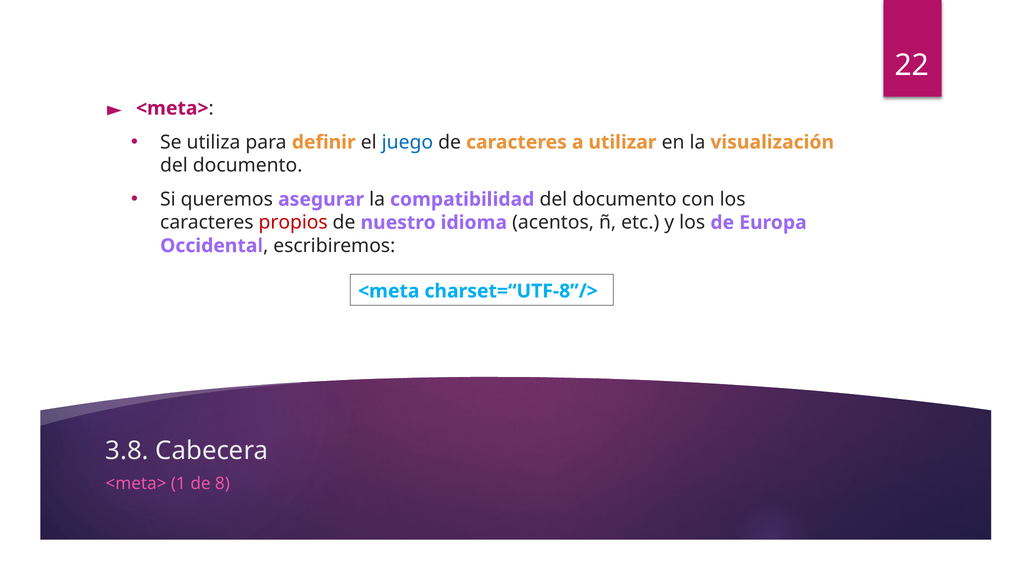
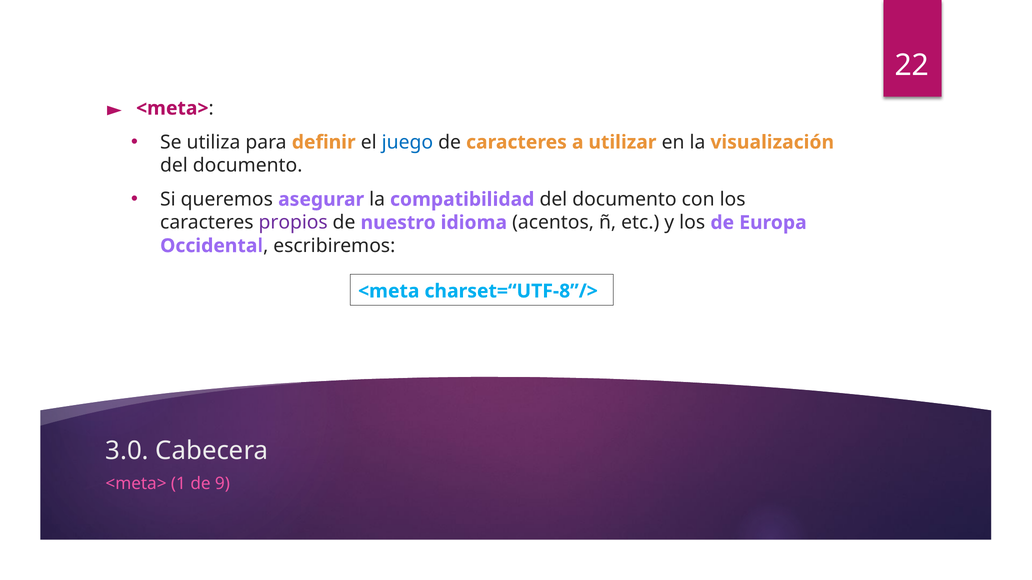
propios colour: red -> purple
3.8: 3.8 -> 3.0
8: 8 -> 9
